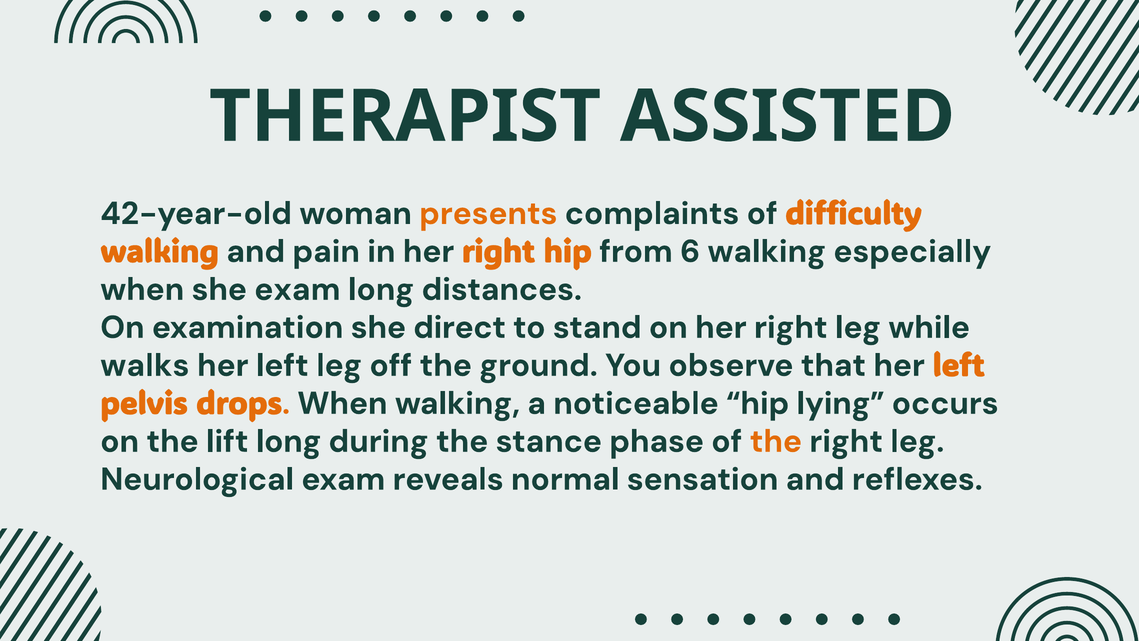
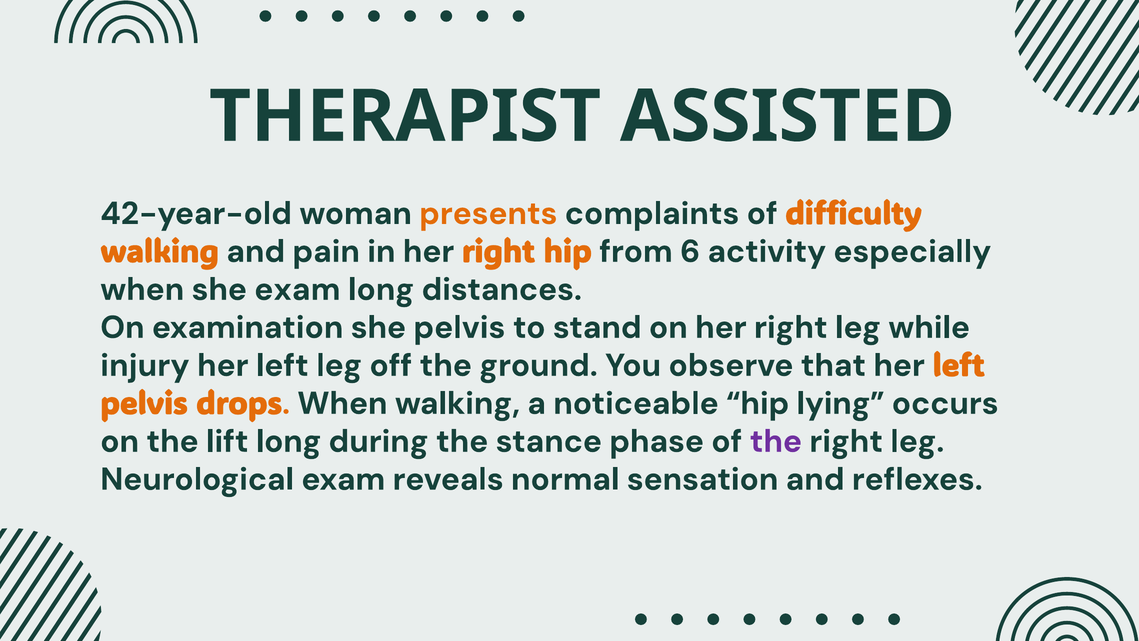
6 walking: walking -> activity
she direct: direct -> pelvis
walks: walks -> injury
the at (776, 441) colour: orange -> purple
